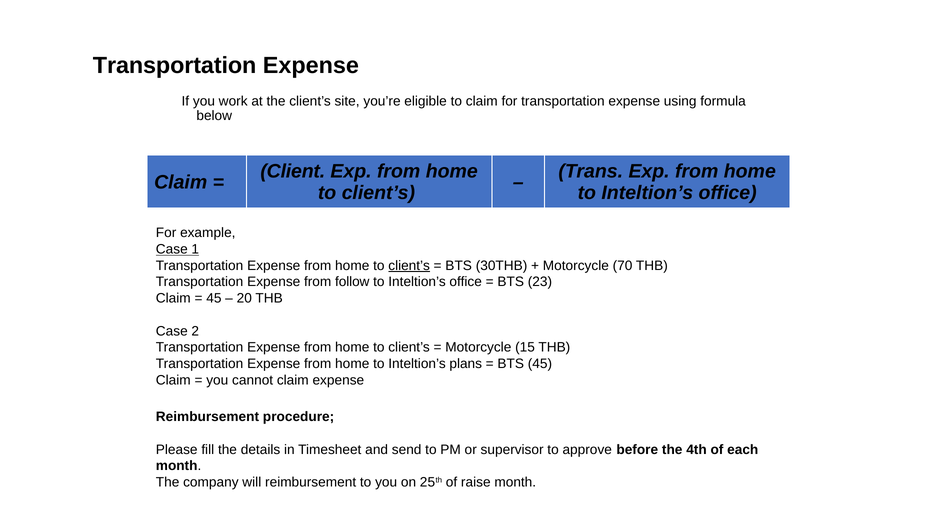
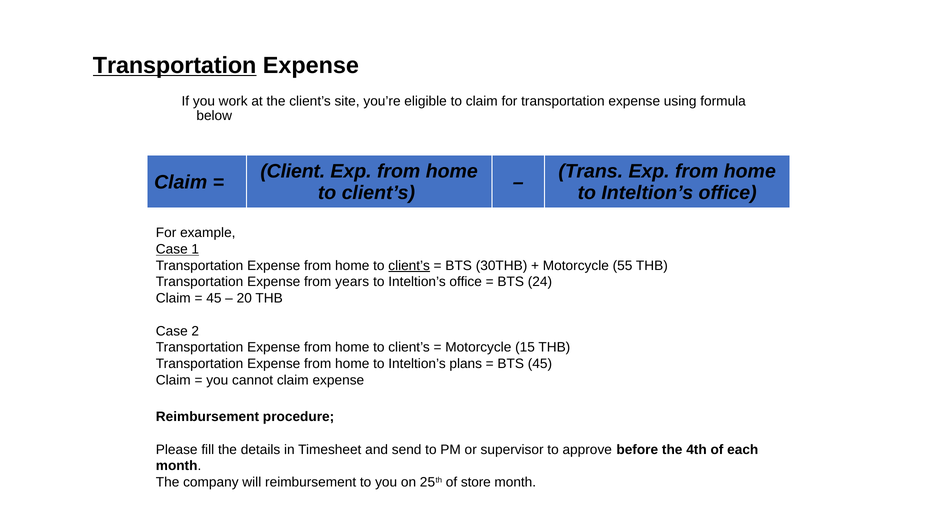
Transportation at (175, 65) underline: none -> present
70: 70 -> 55
follow: follow -> years
23: 23 -> 24
raise: raise -> store
